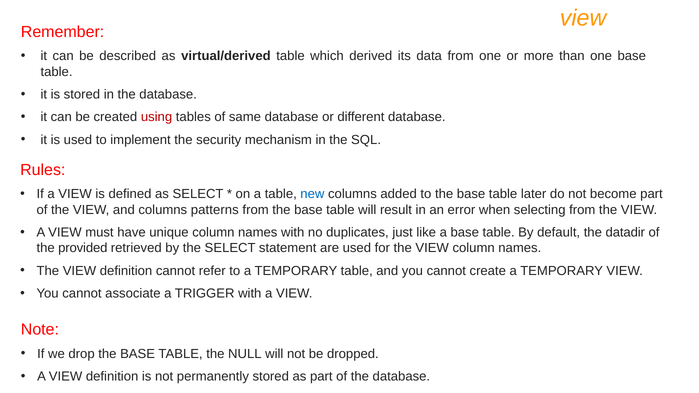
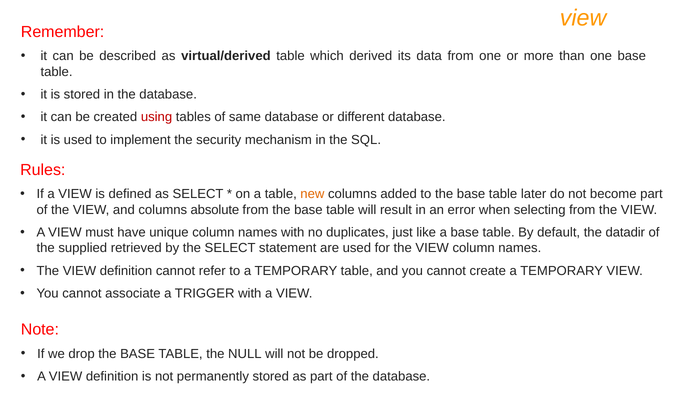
new colour: blue -> orange
patterns: patterns -> absolute
provided: provided -> supplied
